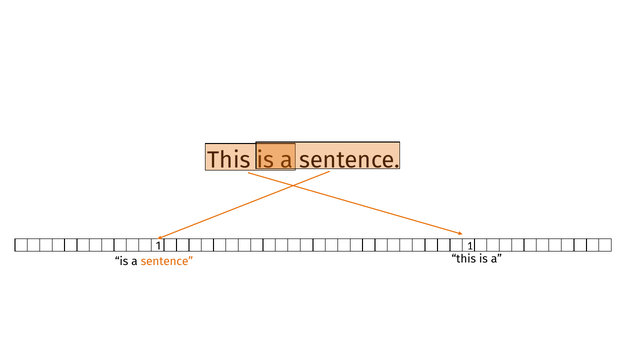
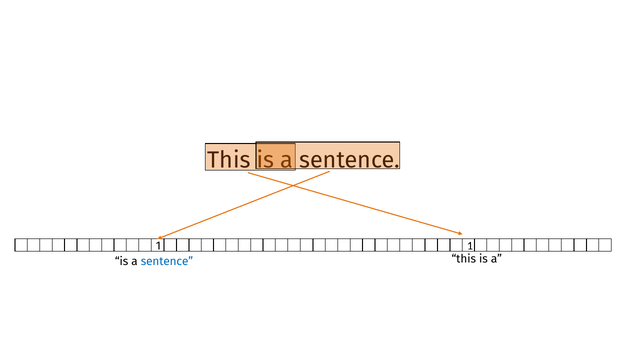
sentence at (167, 262) colour: orange -> blue
